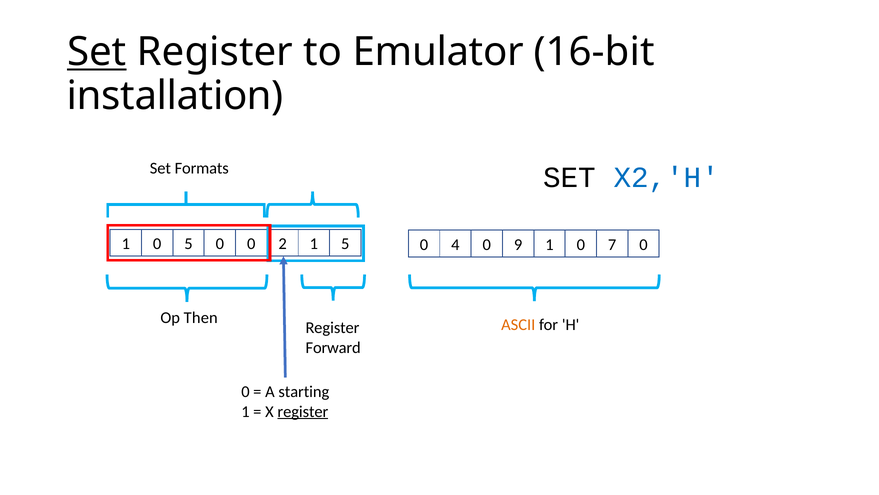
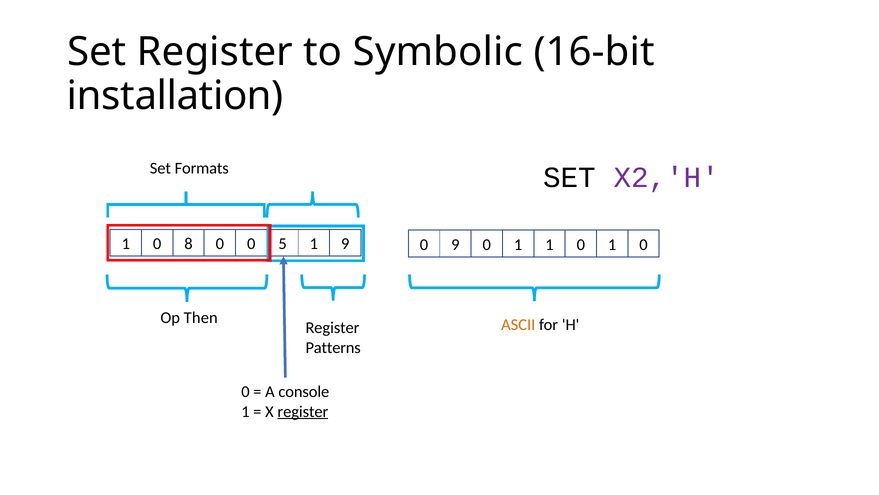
Set at (97, 52) underline: present -> none
Emulator: Emulator -> Symbolic
X2,'H colour: blue -> purple
0 5: 5 -> 8
2: 2 -> 5
1 5: 5 -> 9
0 4: 4 -> 9
9 at (518, 244): 9 -> 1
1 0 7: 7 -> 1
Forward: Forward -> Patterns
starting: starting -> console
